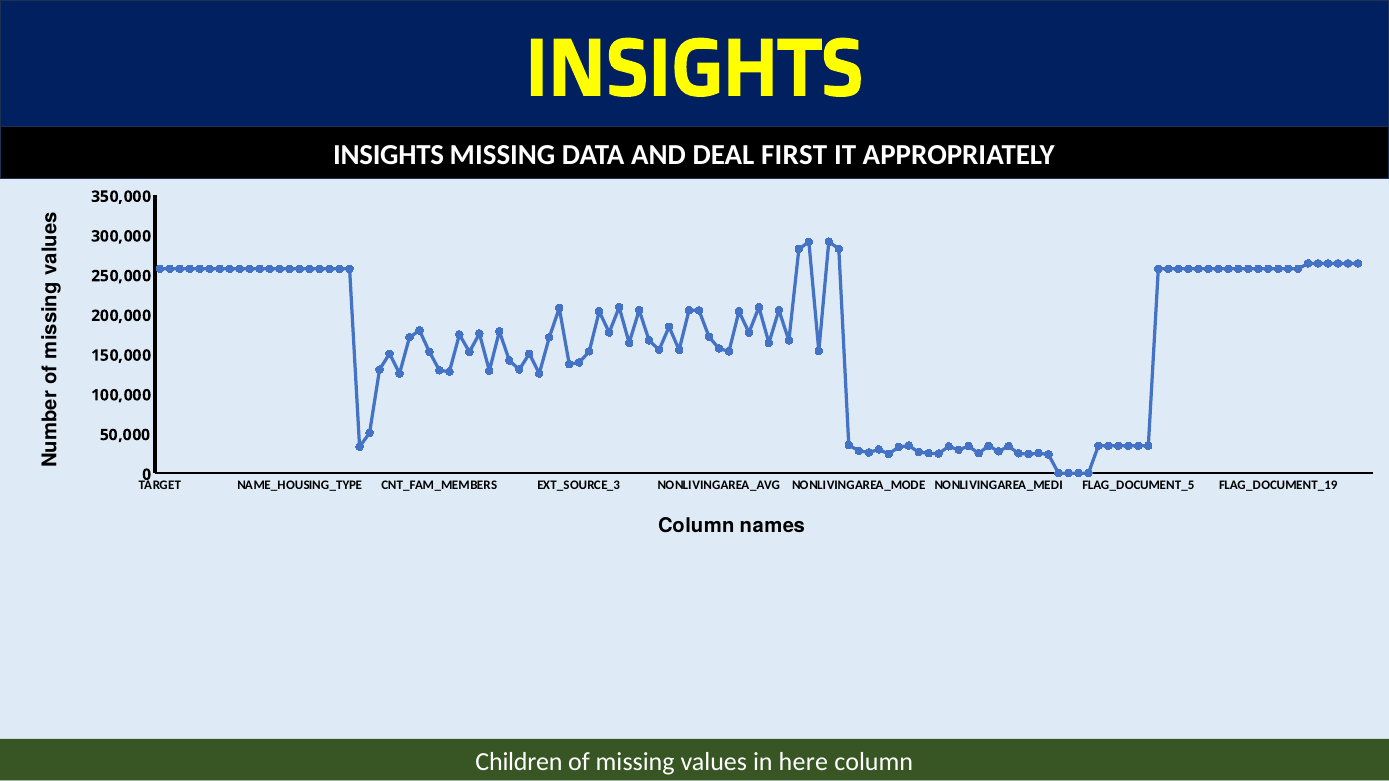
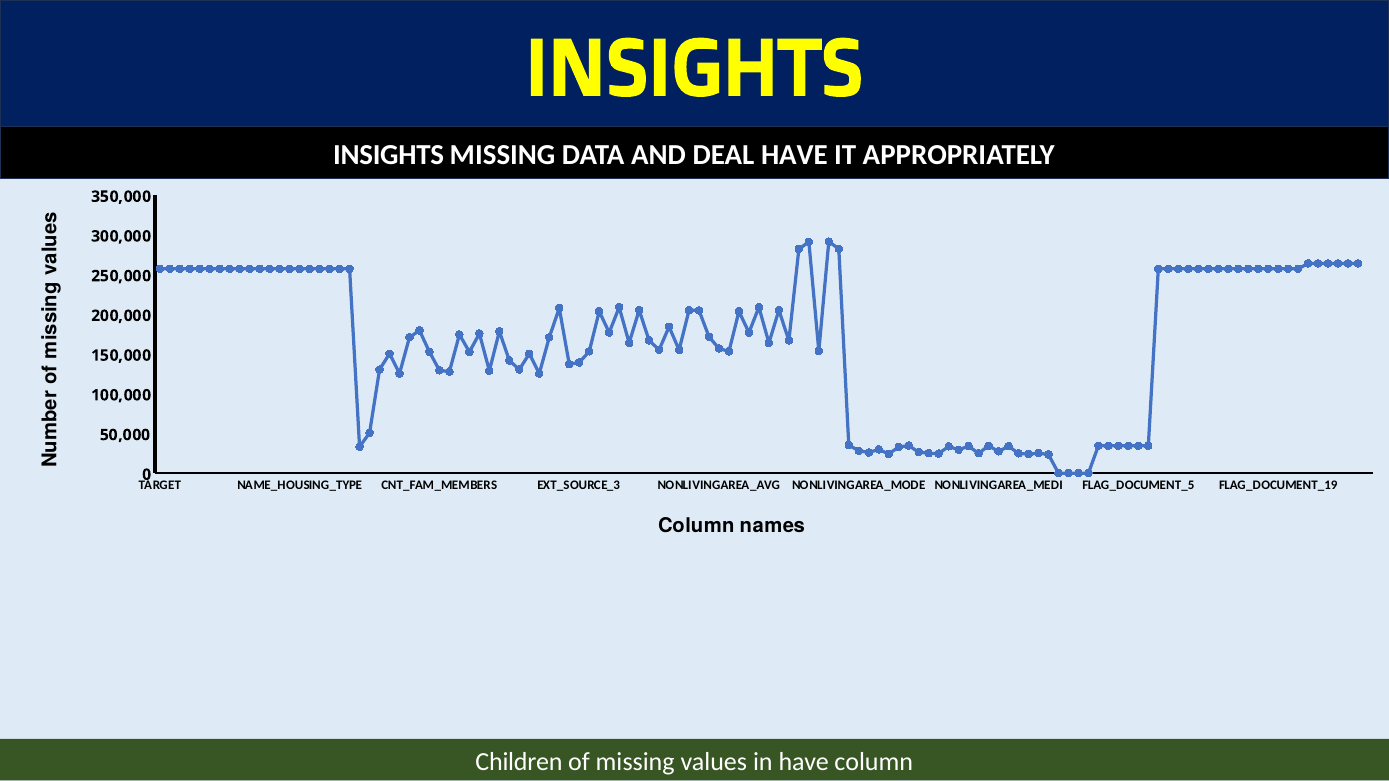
DEAL FIRST: FIRST -> HAVE
in here: here -> have
